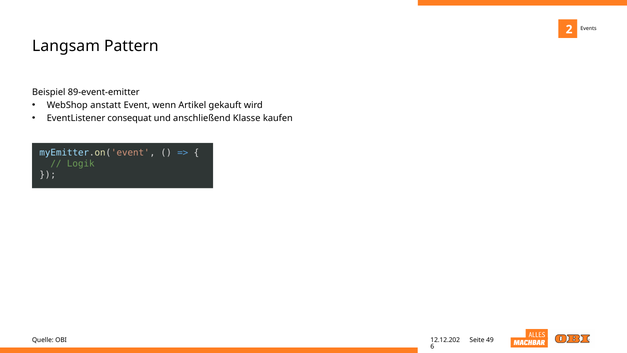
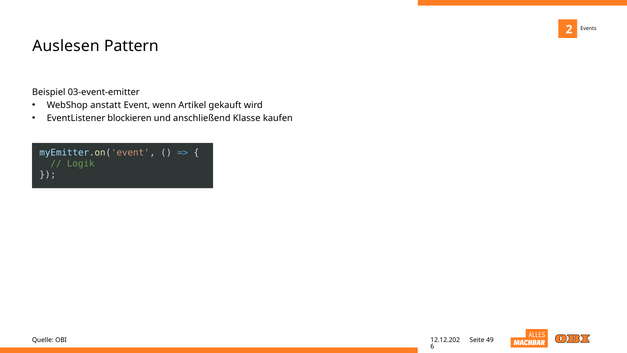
Langsam: Langsam -> Auslesen
89-event-emitter: 89-event-emitter -> 03-event-emitter
consequat: consequat -> blockieren
